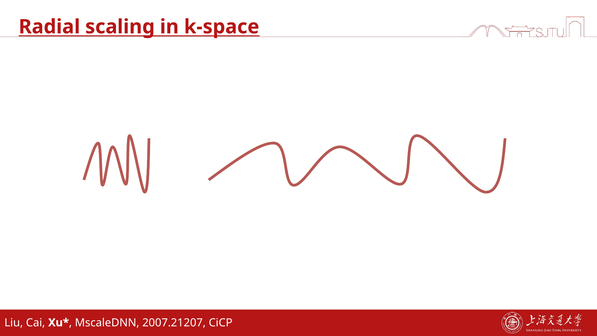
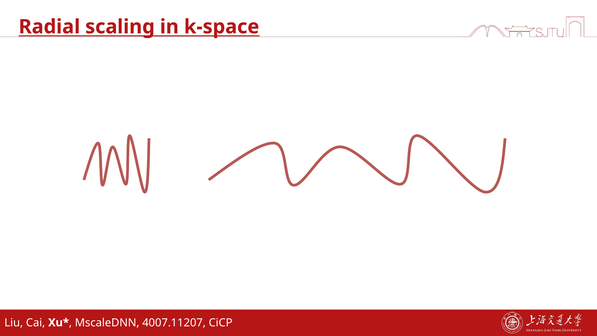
2007.21207: 2007.21207 -> 4007.11207
